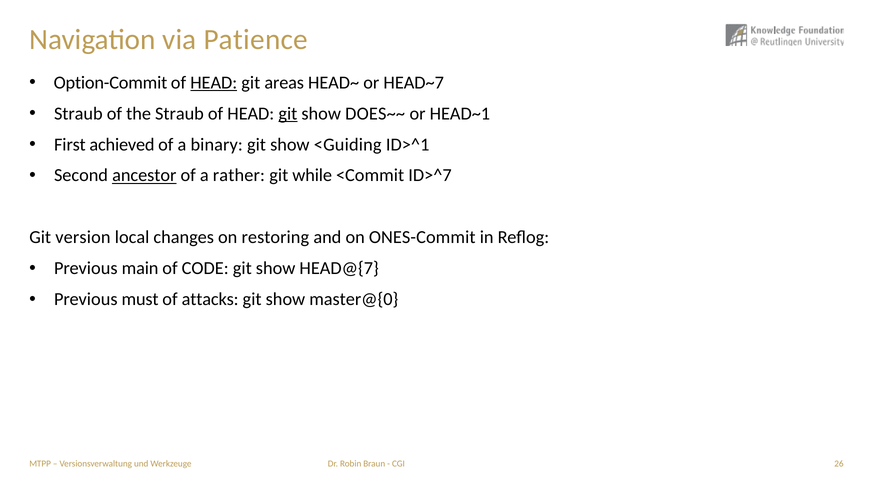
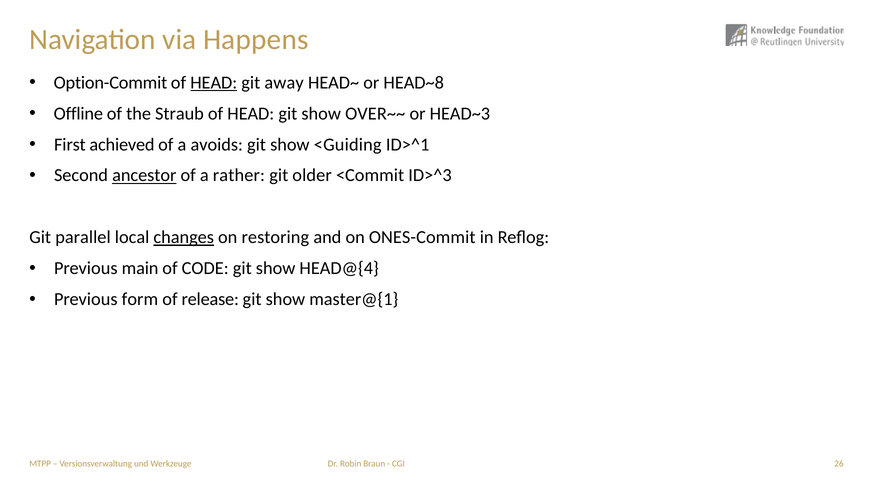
Patience: Patience -> Happens
areas: areas -> away
HEAD~7: HEAD~7 -> HEAD~8
Straub at (78, 113): Straub -> Offline
git at (288, 113) underline: present -> none
DOES~~: DOES~~ -> OVER~~
HEAD~1: HEAD~1 -> HEAD~3
binary: binary -> avoids
while: while -> older
ID>^7: ID>^7 -> ID>^3
version: version -> parallel
changes underline: none -> present
HEAD@{7: HEAD@{7 -> HEAD@{4
must: must -> form
attacks: attacks -> release
master@{0: master@{0 -> master@{1
